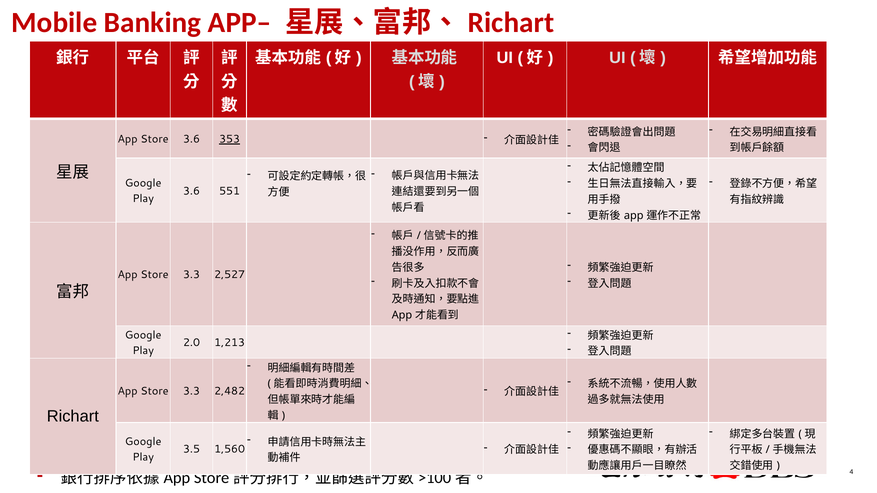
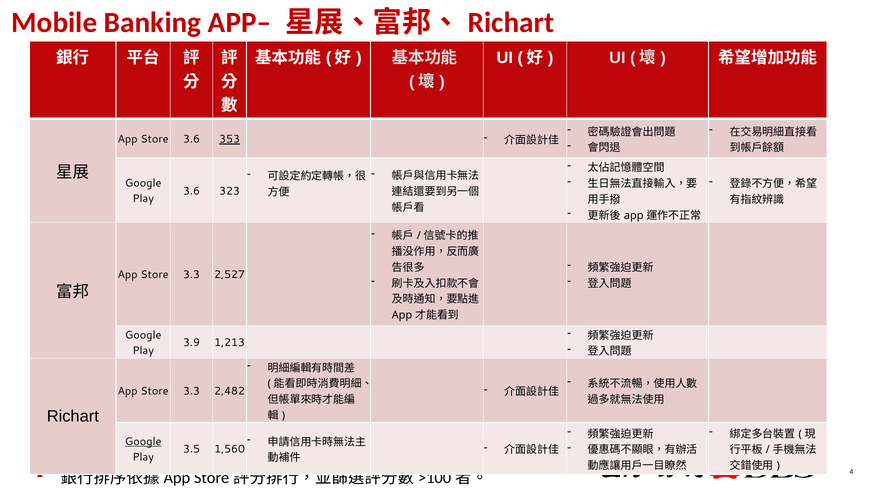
551: 551 -> 323
2.0: 2.0 -> 3.9
Google at (143, 442) underline: none -> present
